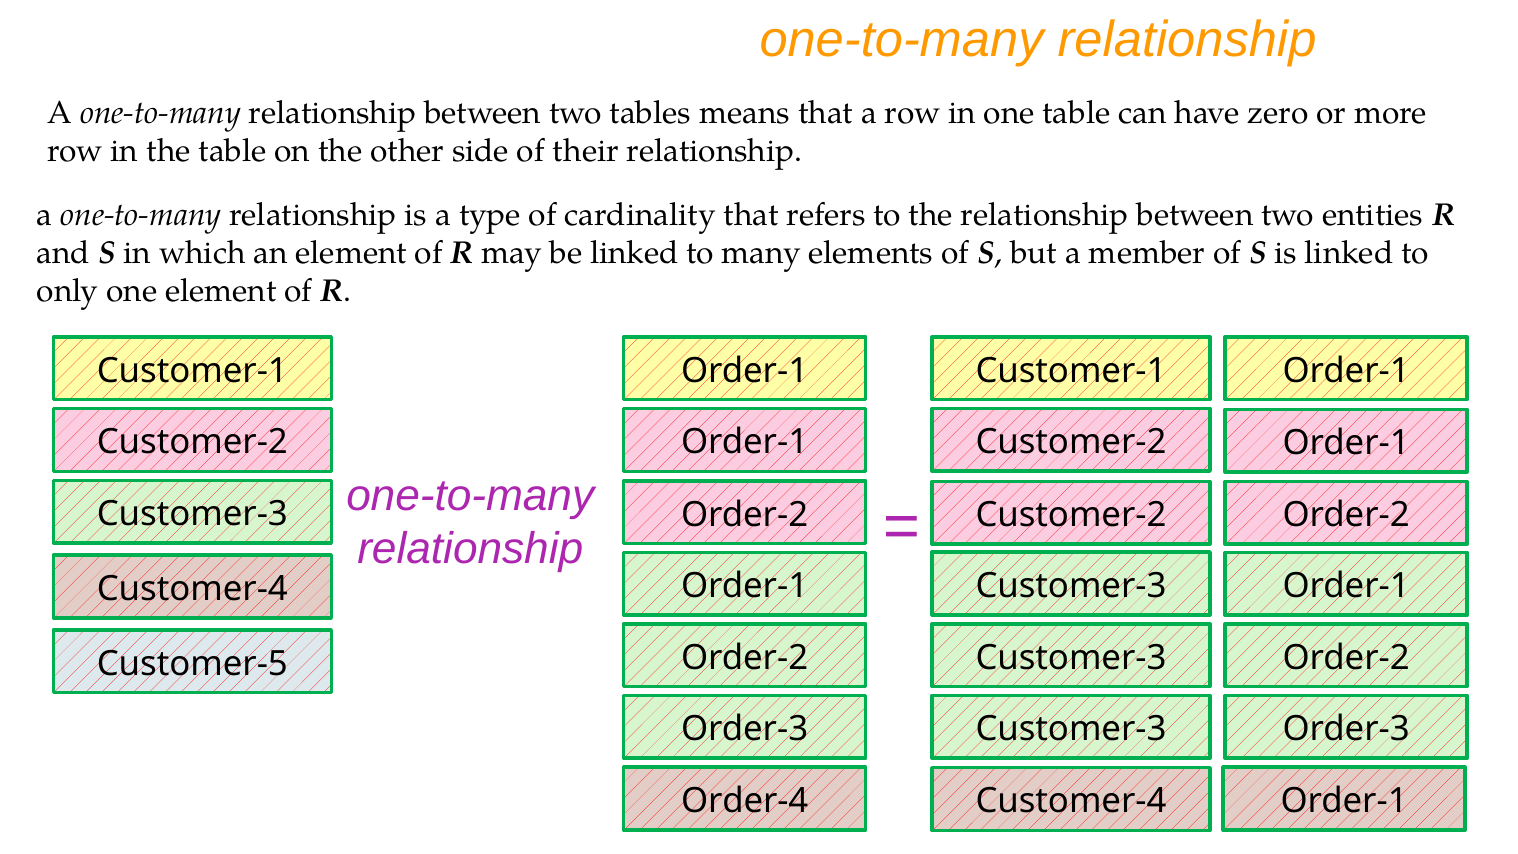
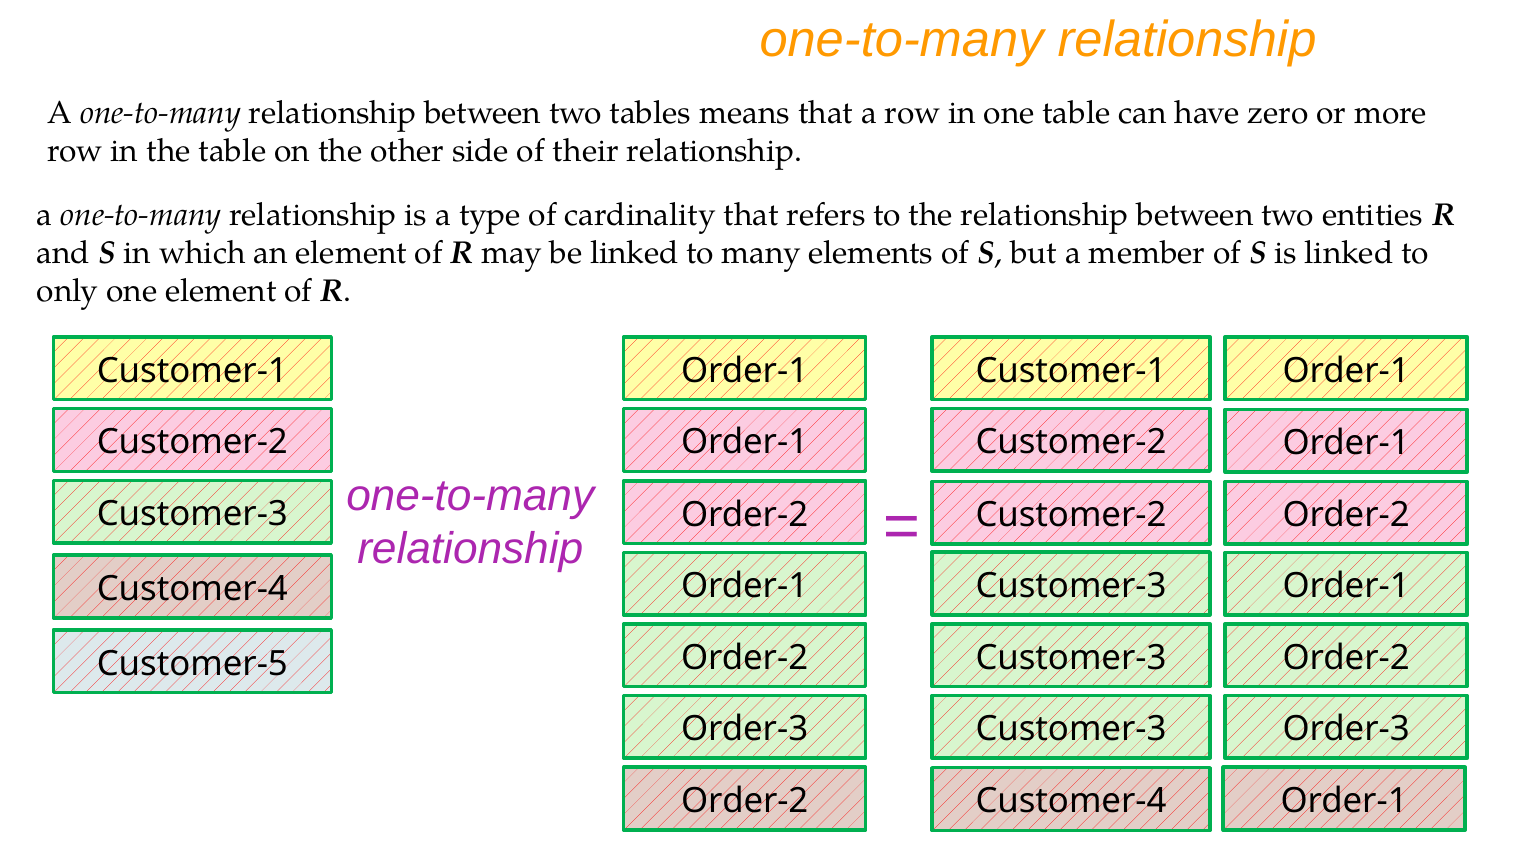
Order-4 at (745, 801): Order-4 -> Order-2
